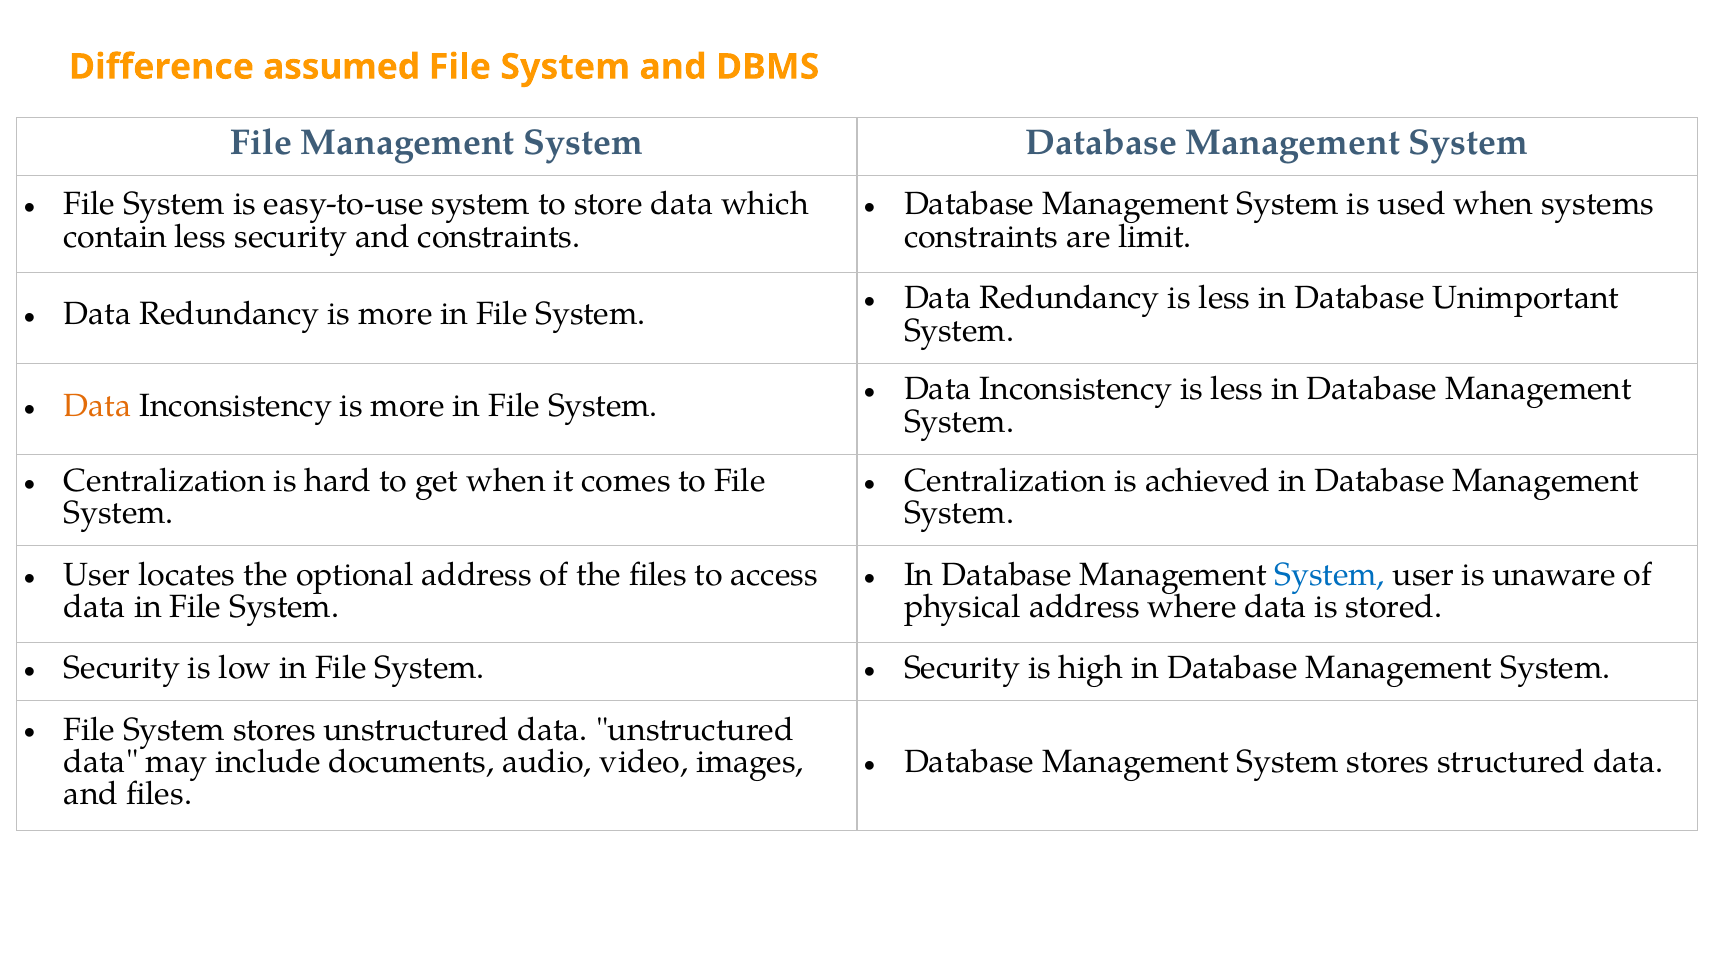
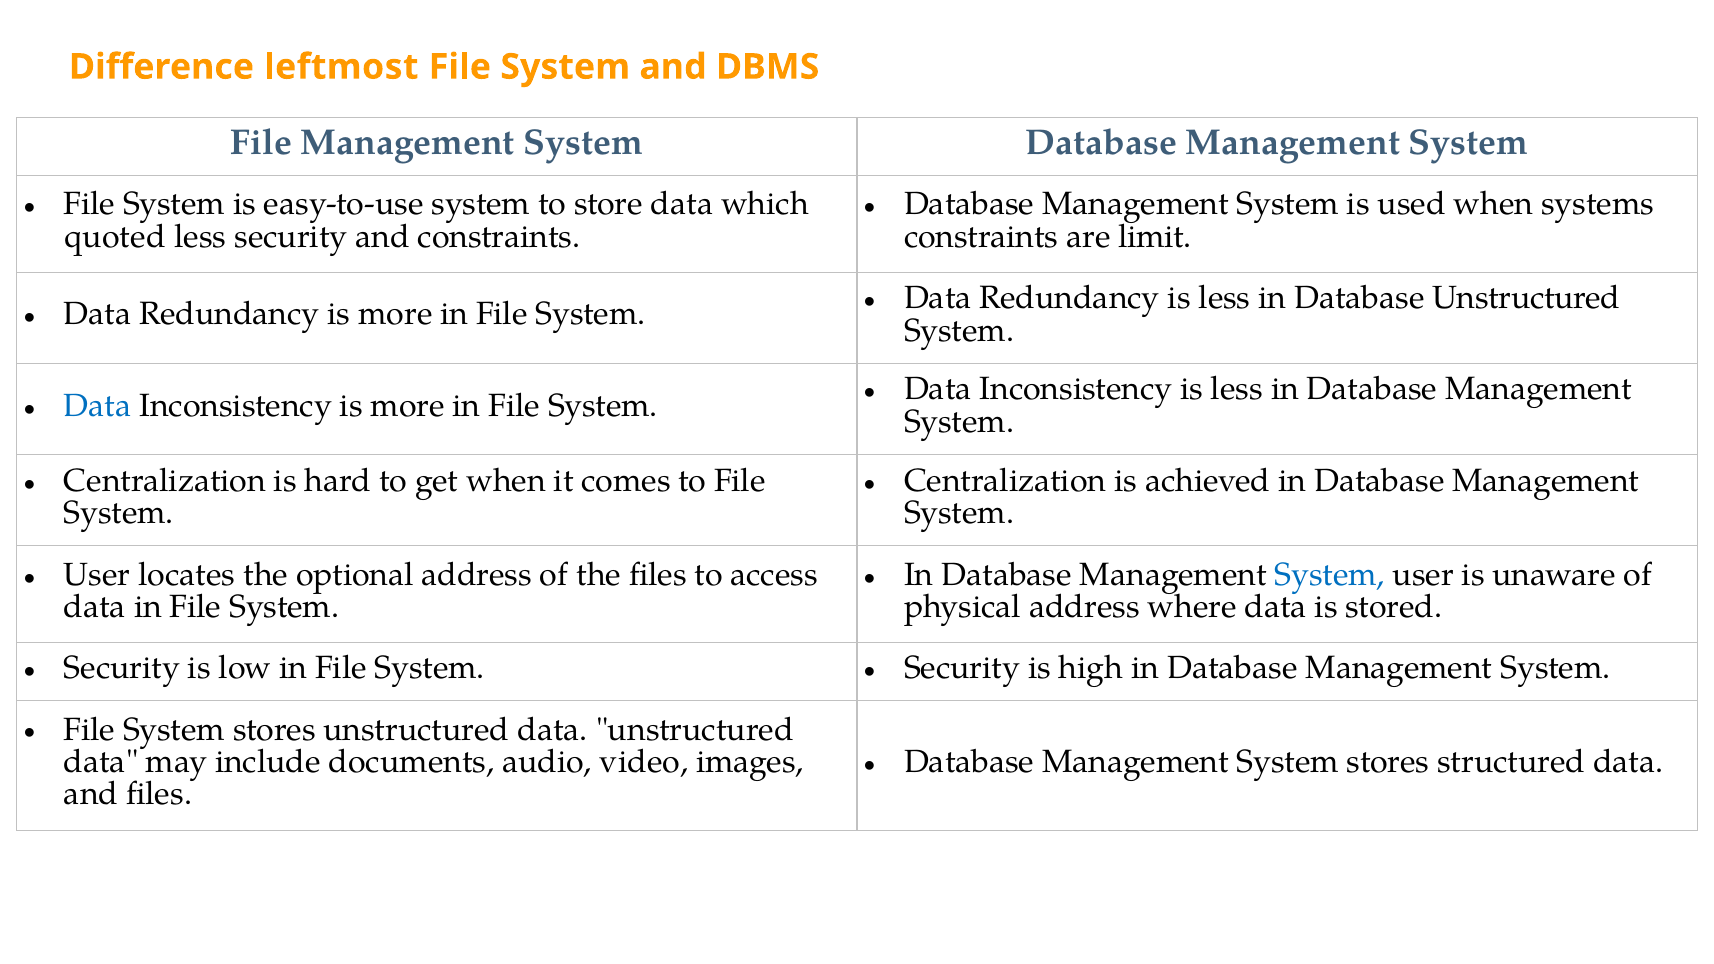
assumed: assumed -> leftmost
contain: contain -> quoted
Database Unimportant: Unimportant -> Unstructured
Data at (98, 406) colour: orange -> blue
